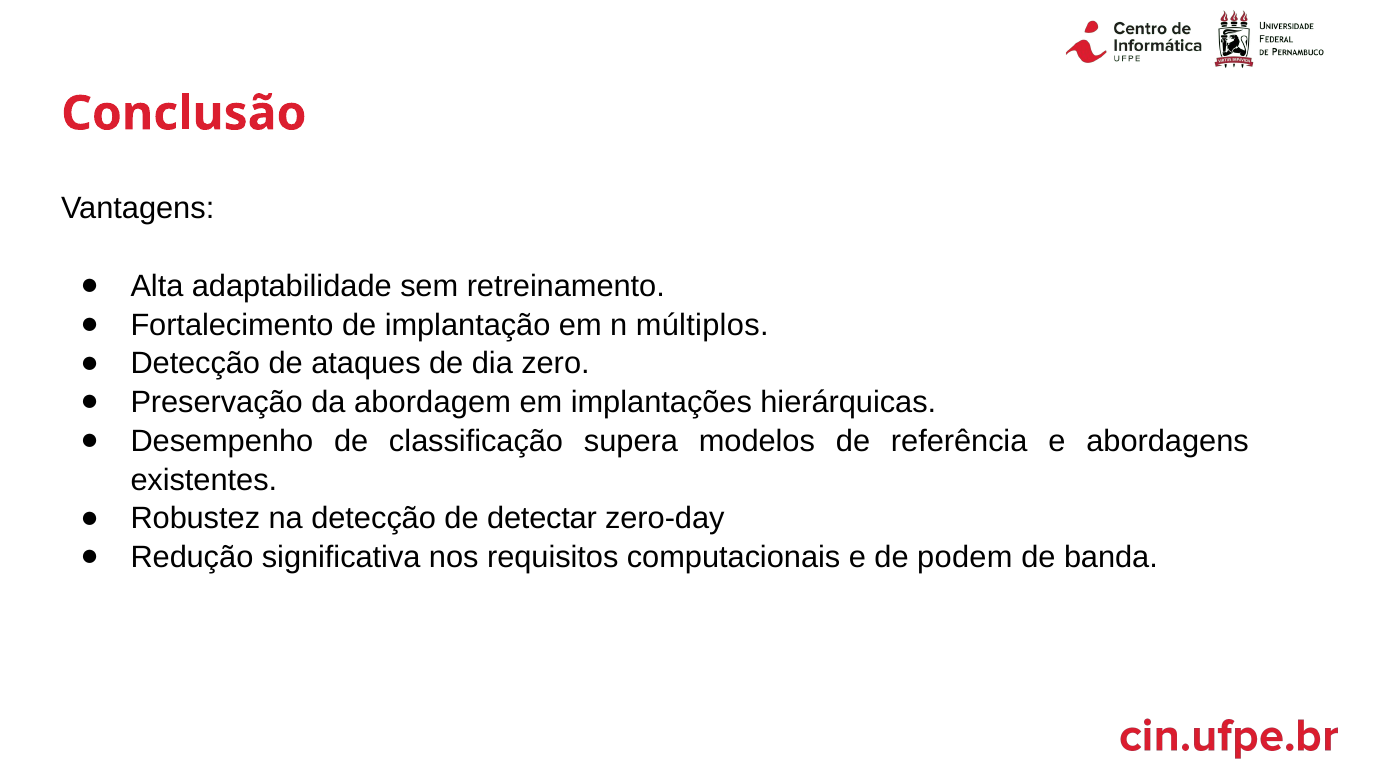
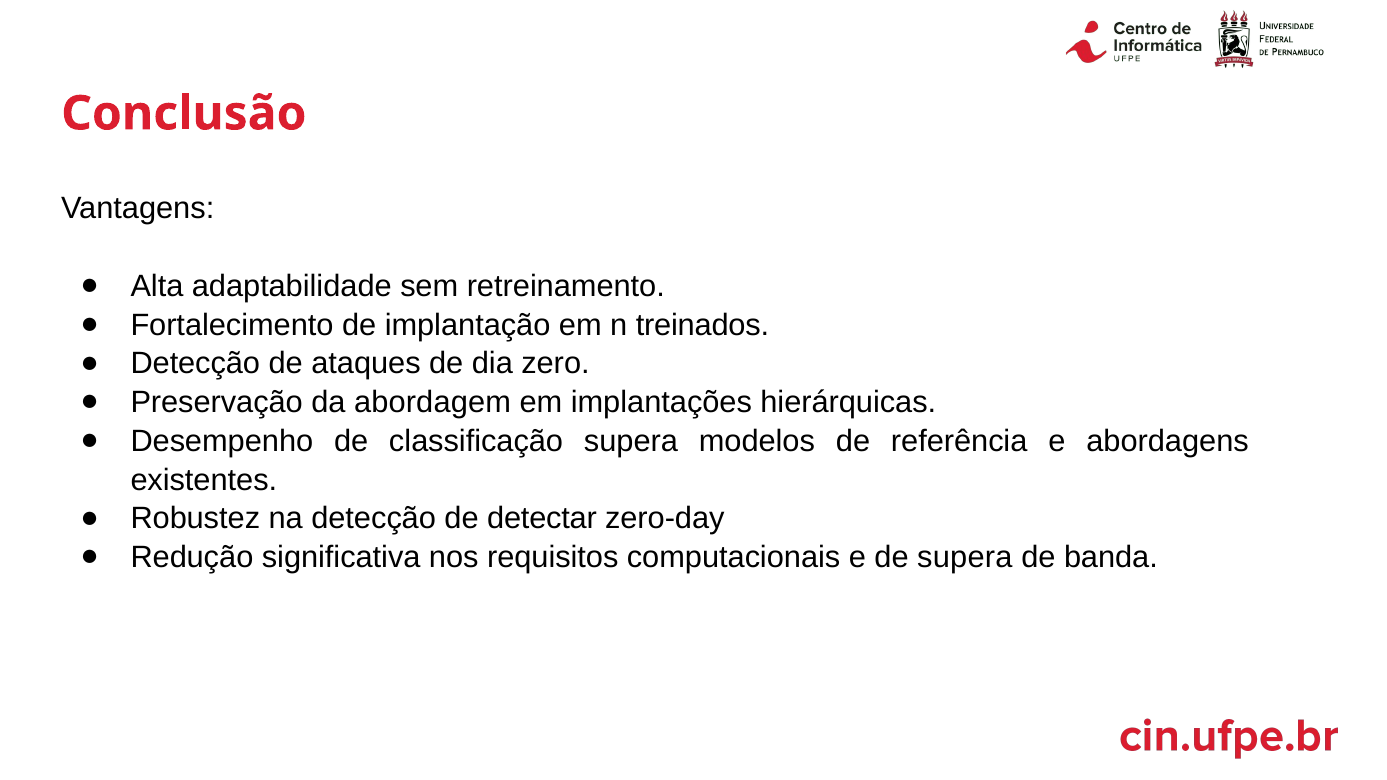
múltiplos: múltiplos -> treinados
de podem: podem -> supera
